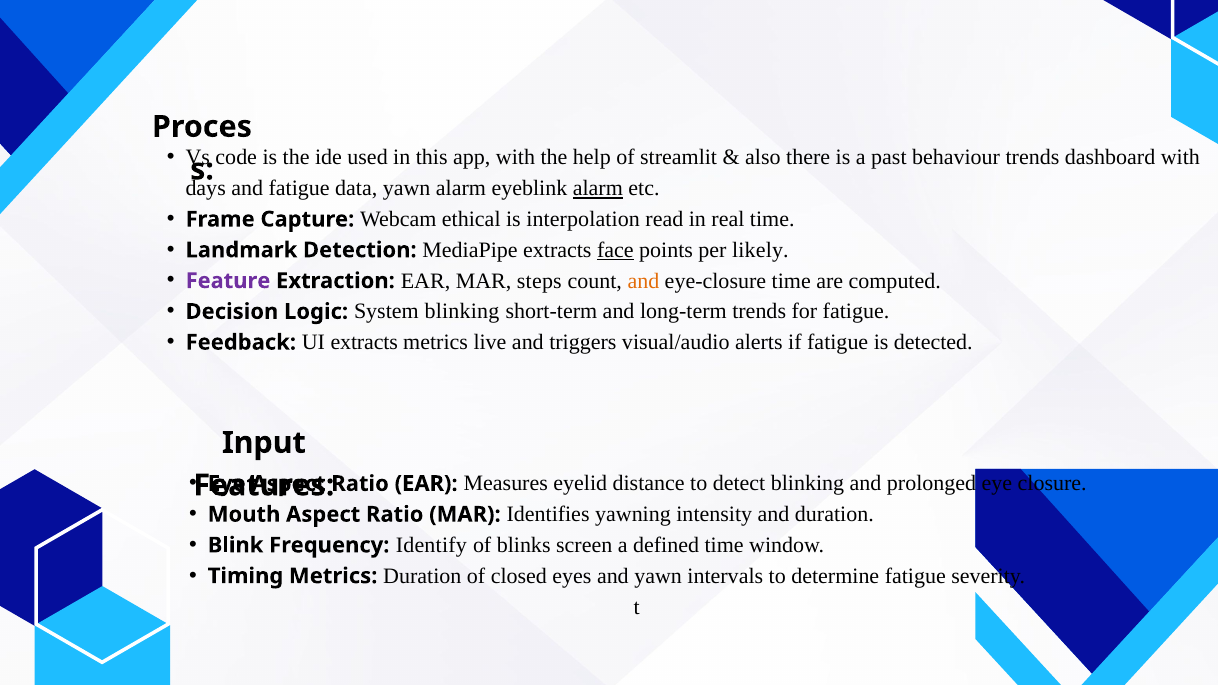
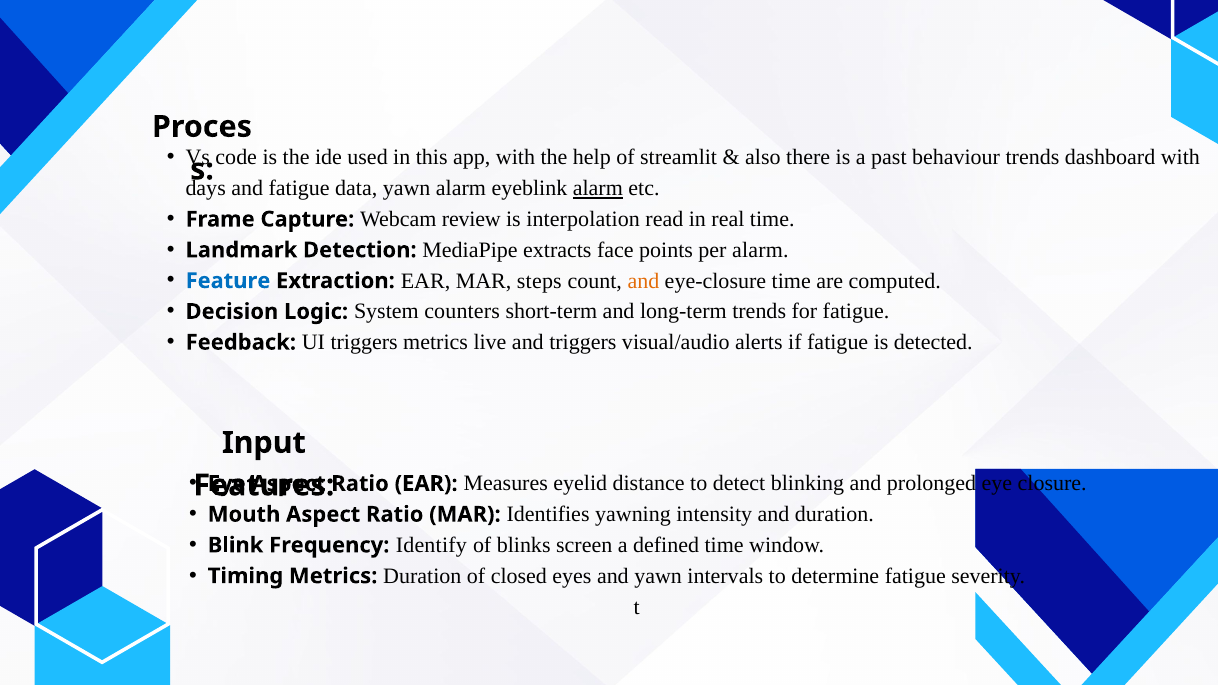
ethical: ethical -> review
face underline: present -> none
per likely: likely -> alarm
Feature colour: purple -> blue
System blinking: blinking -> counters
UI extracts: extracts -> triggers
